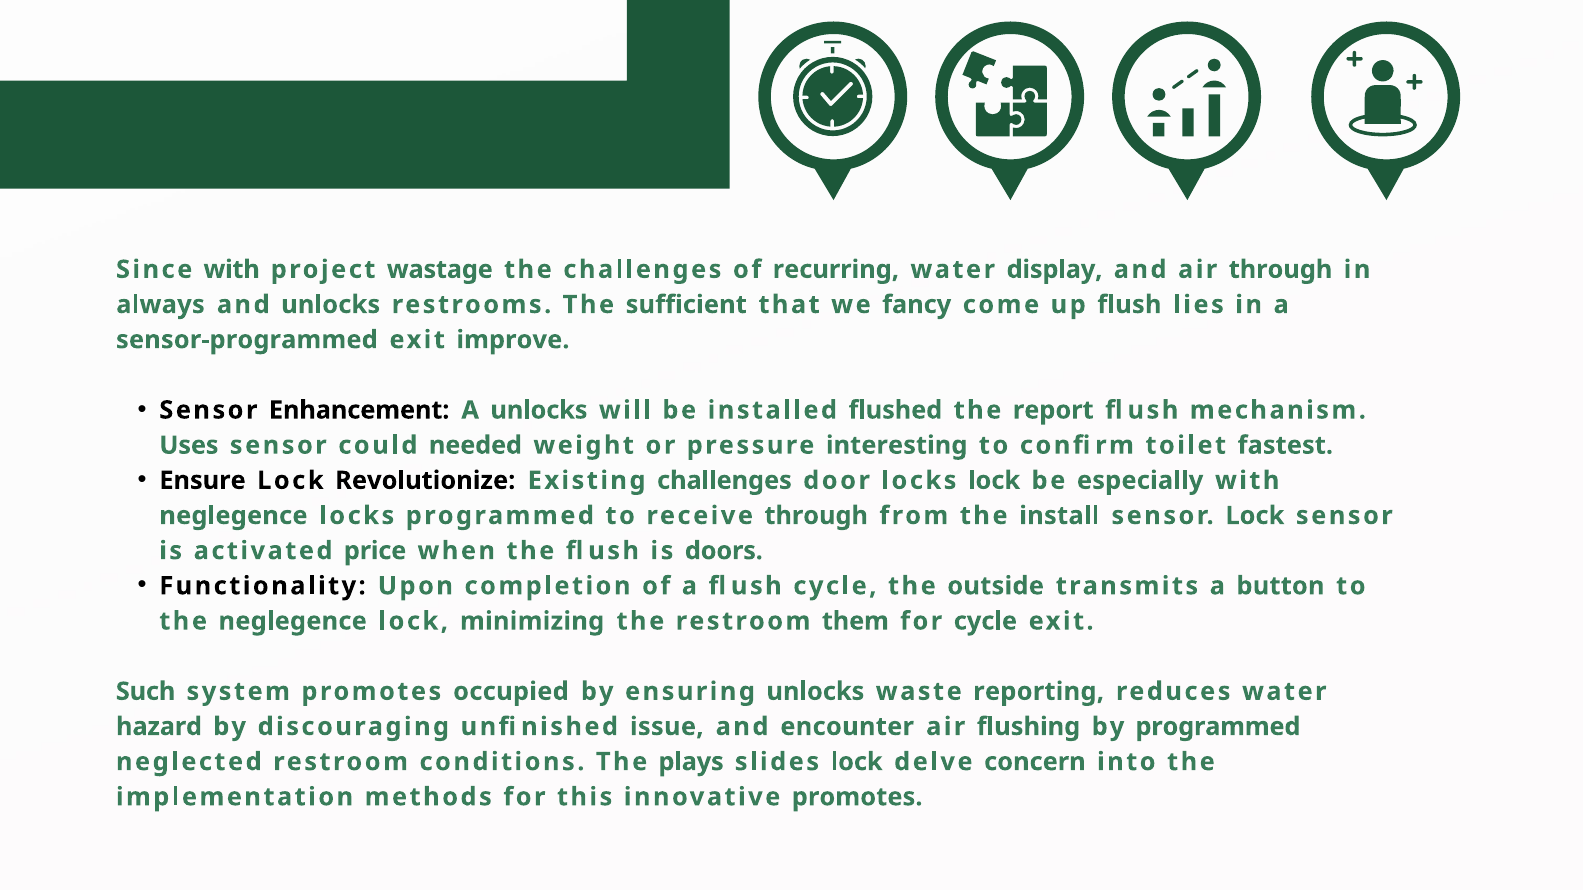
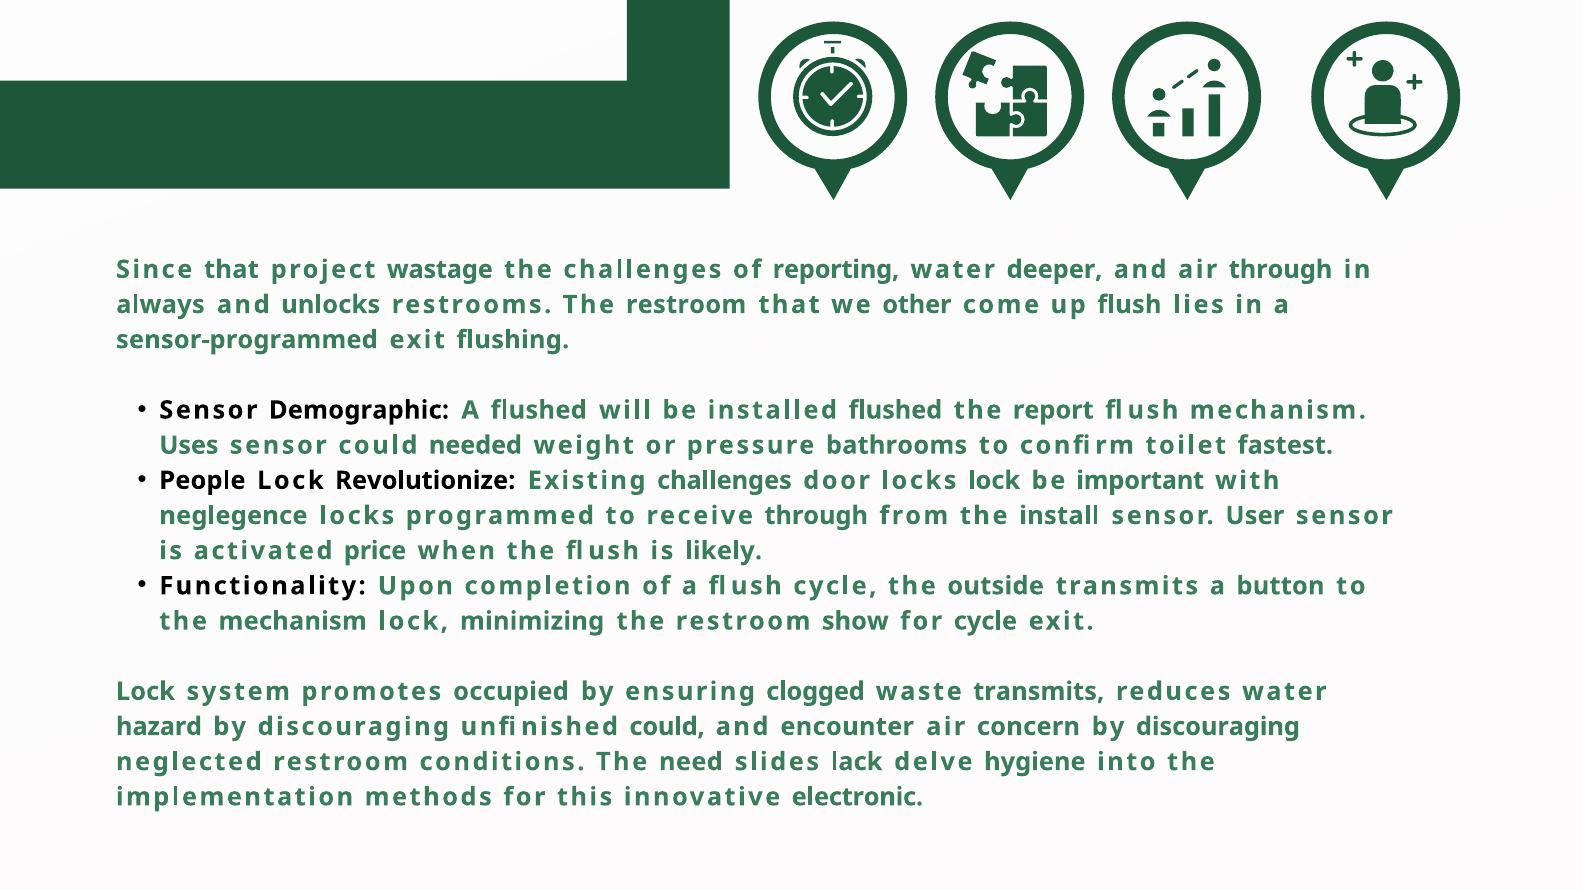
Since with: with -> that
recurring: recurring -> reporting
display: display -> deeper
restrooms The sufficient: sufficient -> restroom
fancy: fancy -> other
improve: improve -> flushing
Enhancement: Enhancement -> Demographic
A unlocks: unlocks -> flushed
interesting: interesting -> bathrooms
Ensure: Ensure -> People
especially: especially -> important
sensor Lock: Lock -> User
doors: doors -> likely
the neglegence: neglegence -> mechanism
them: them -> show
Such at (146, 692): Such -> Lock
ensuring unlocks: unlocks -> clogged
waste reporting: reporting -> transmits
unfinished issue: issue -> could
flushing: flushing -> concern
programmed at (1218, 727): programmed -> discouraging
plays: plays -> need
slides lock: lock -> lack
concern: concern -> hygiene
innovative promotes: promotes -> electronic
